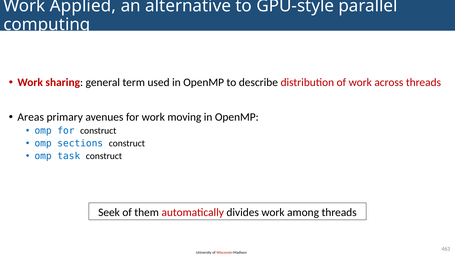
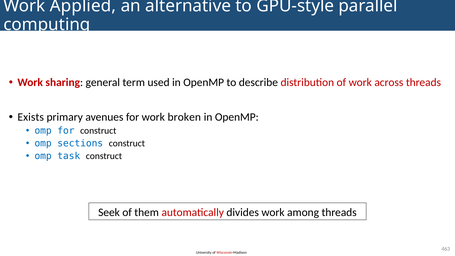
Areas: Areas -> Exists
moving: moving -> broken
